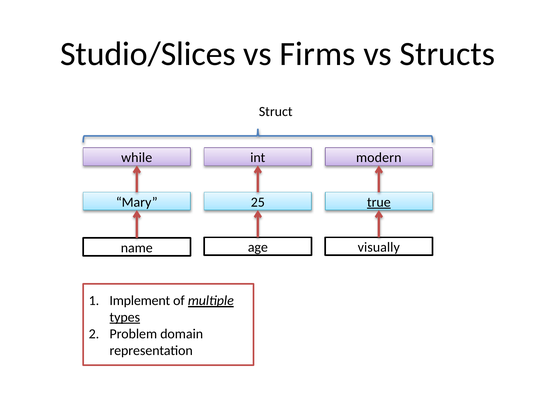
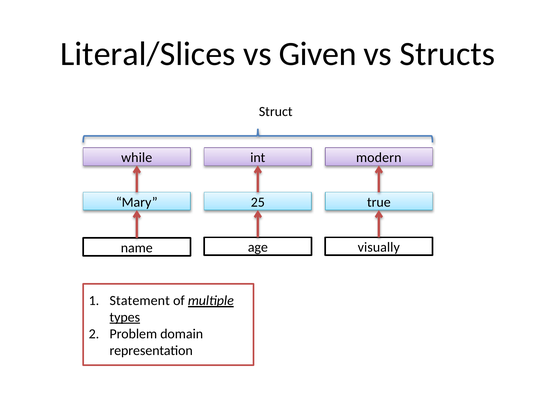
Studio/Slices: Studio/Slices -> Literal/Slices
Firms: Firms -> Given
true underline: present -> none
Implement: Implement -> Statement
